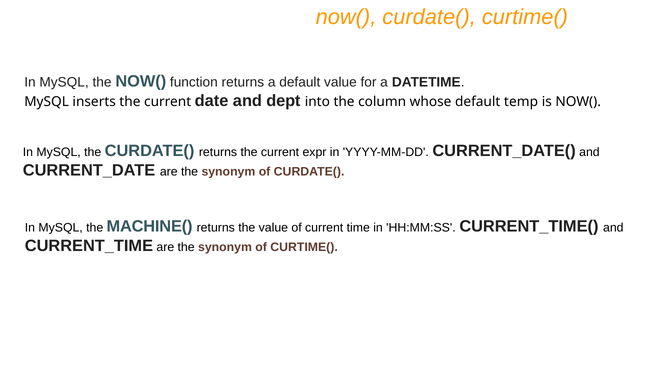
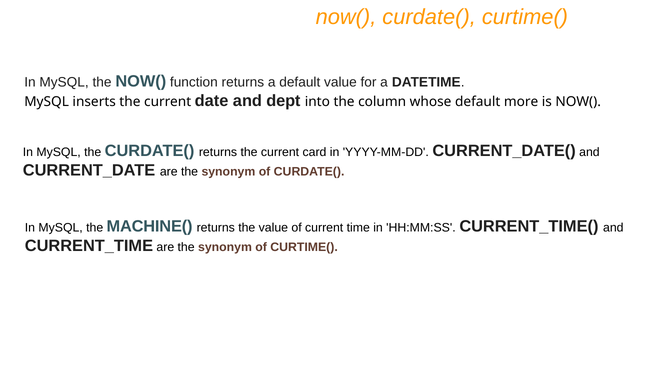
temp: temp -> more
expr: expr -> card
